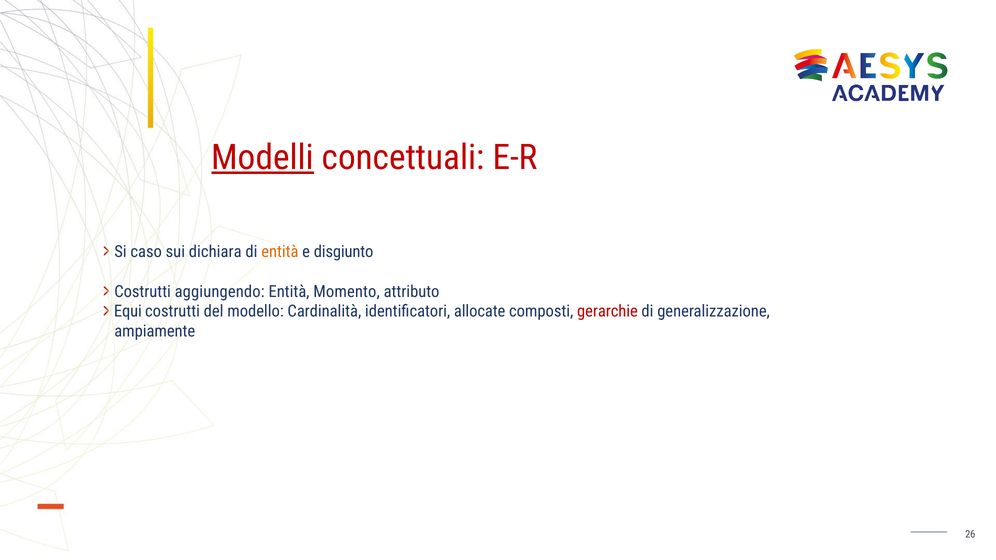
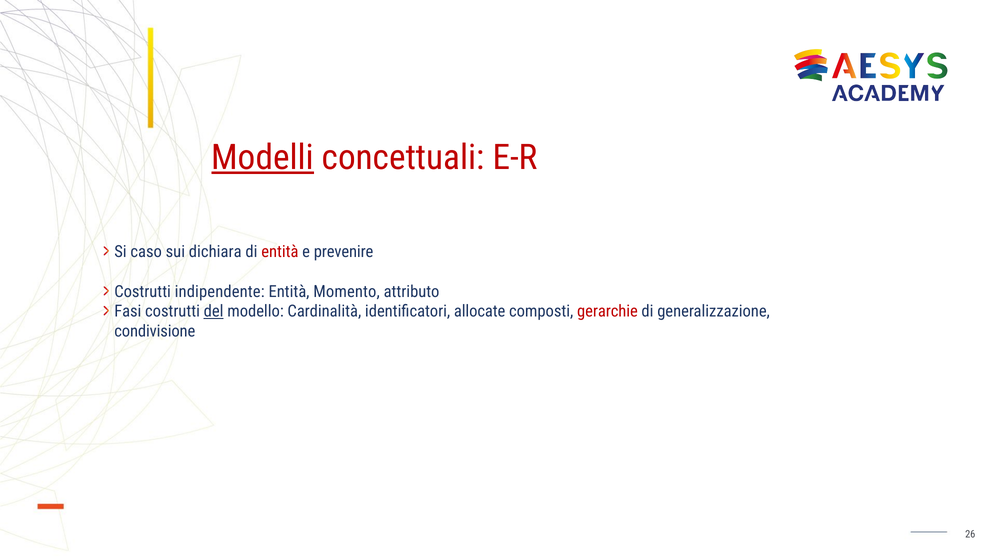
entità at (280, 252) colour: orange -> red
disgiunto: disgiunto -> prevenire
aggiungendo: aggiungendo -> indipendente
Equi: Equi -> Fasi
del underline: none -> present
ampiamente: ampiamente -> condivisione
